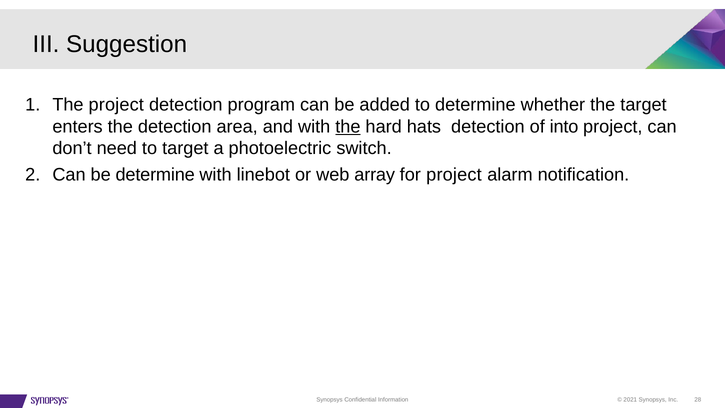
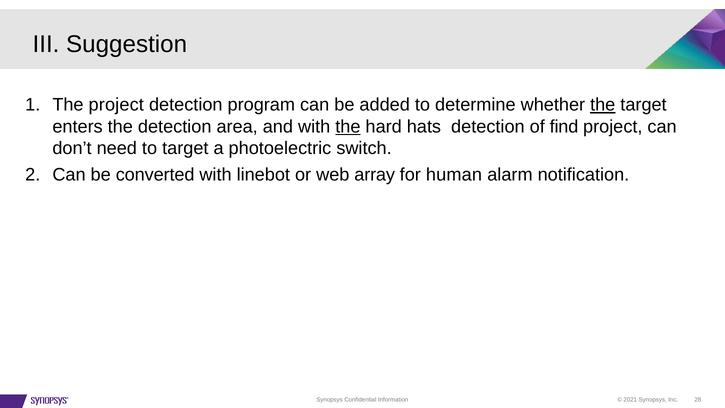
the at (603, 105) underline: none -> present
into: into -> find
be determine: determine -> converted
for project: project -> human
